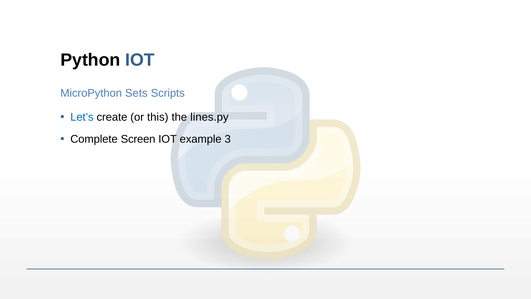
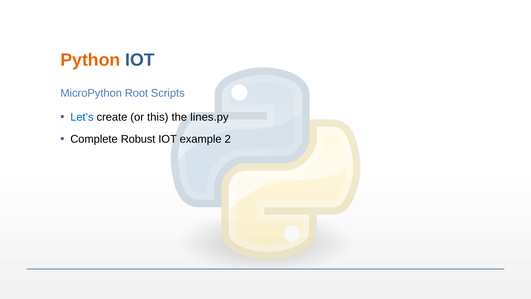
Python colour: black -> orange
Sets: Sets -> Root
Screen: Screen -> Robust
3: 3 -> 2
